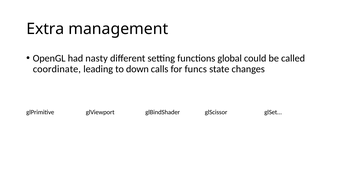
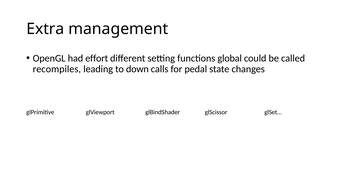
nasty: nasty -> effort
coordinate: coordinate -> recompiles
funcs: funcs -> pedal
